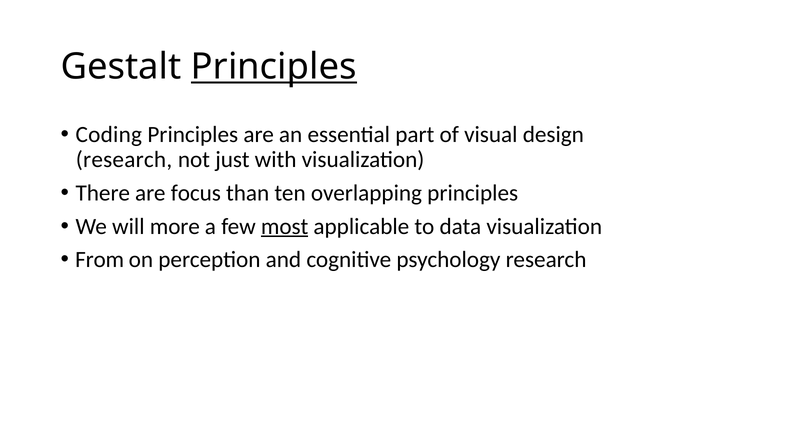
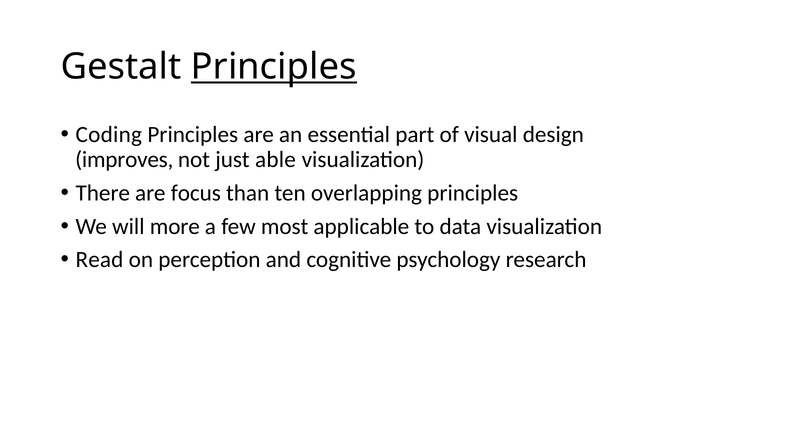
research at (124, 160): research -> improves
with: with -> able
most underline: present -> none
From: From -> Read
